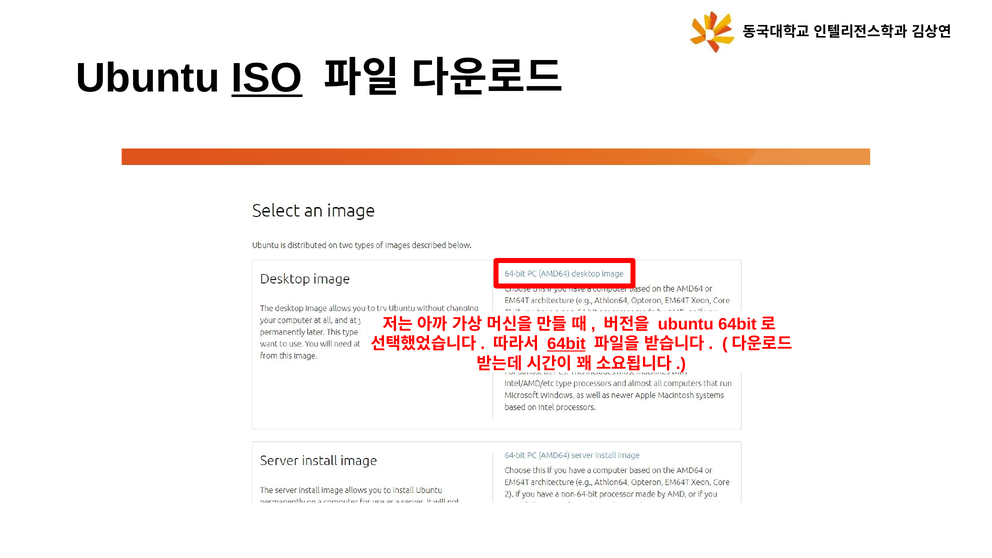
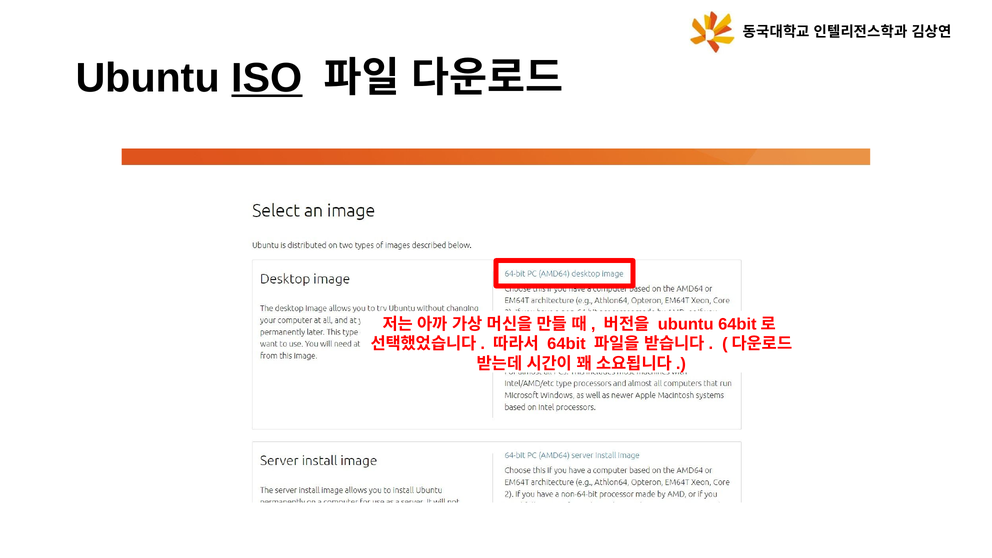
64bit at (566, 344) underline: present -> none
